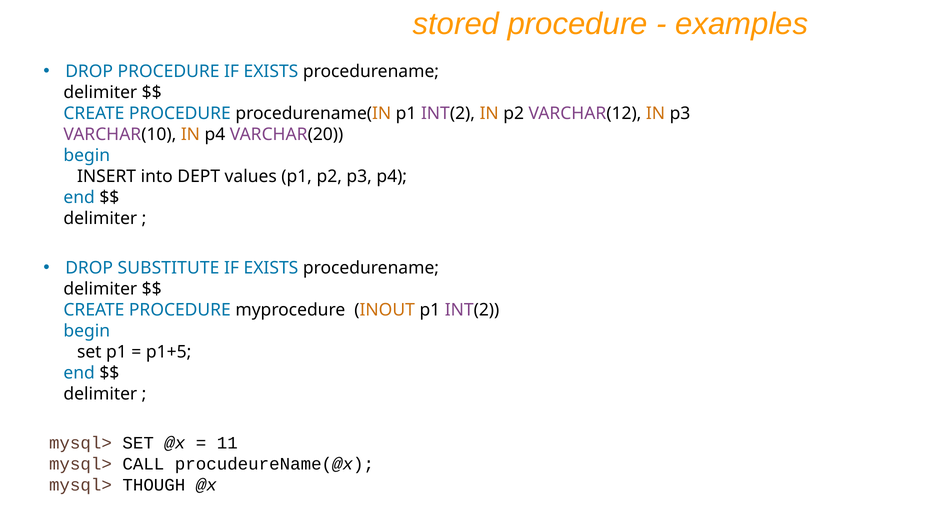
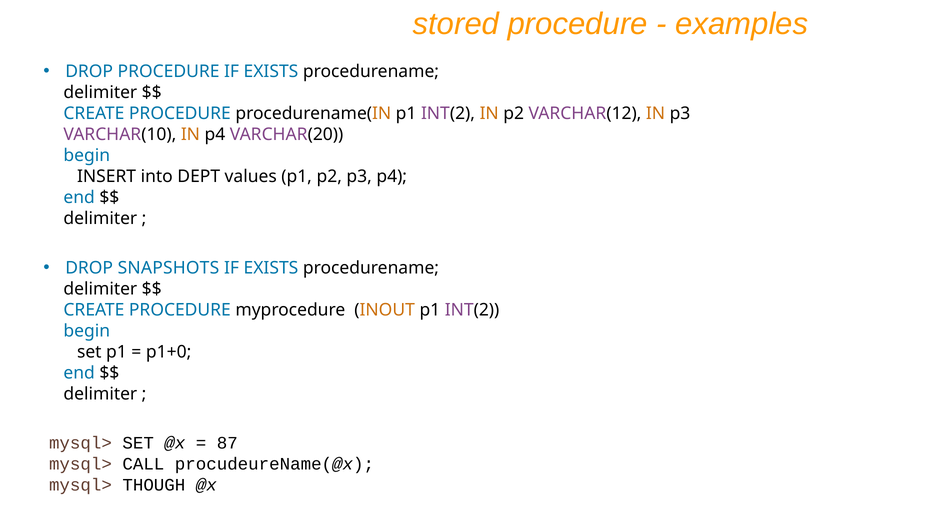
SUBSTITUTE: SUBSTITUTE -> SNAPSHOTS
p1+5: p1+5 -> p1+0
11: 11 -> 87
